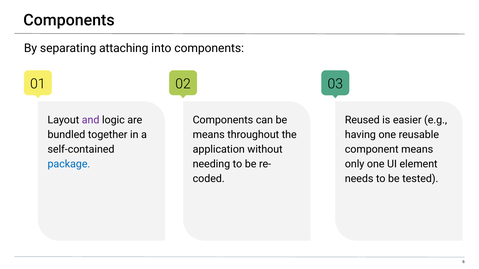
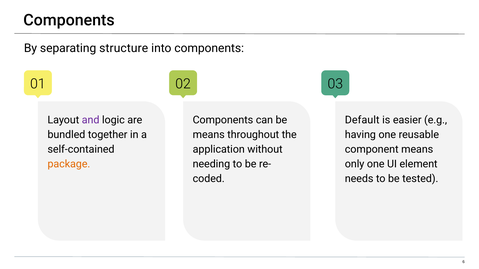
attaching: attaching -> structure
Reused: Reused -> Default
package colour: blue -> orange
